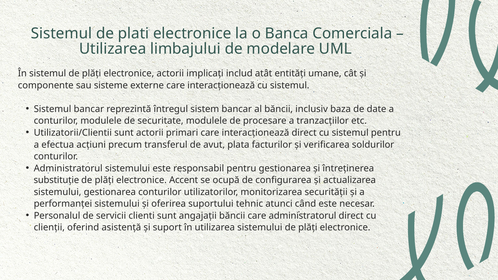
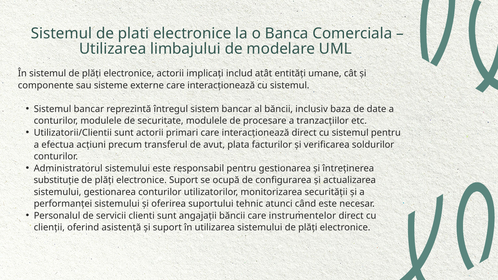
electronice Accent: Accent -> Suport
care administratorul: administratorul -> instrumentelor
